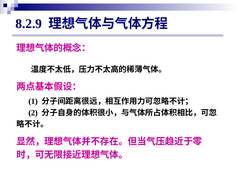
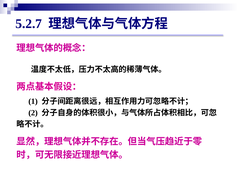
8.2.9: 8.2.9 -> 5.2.7
